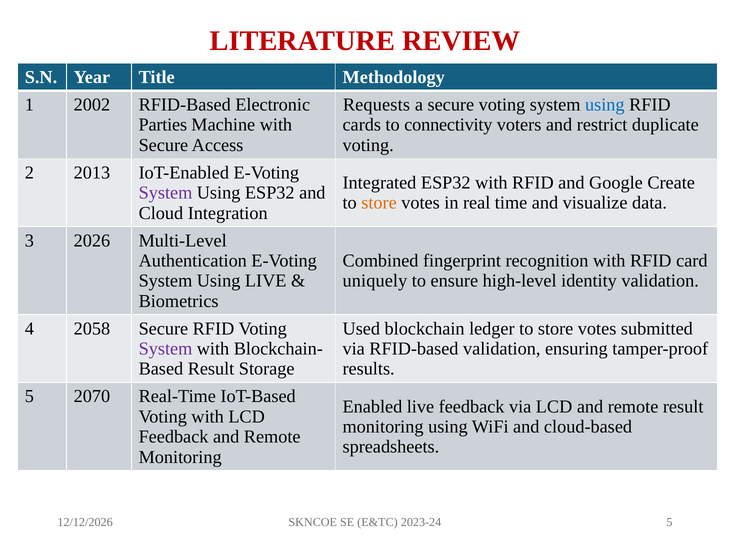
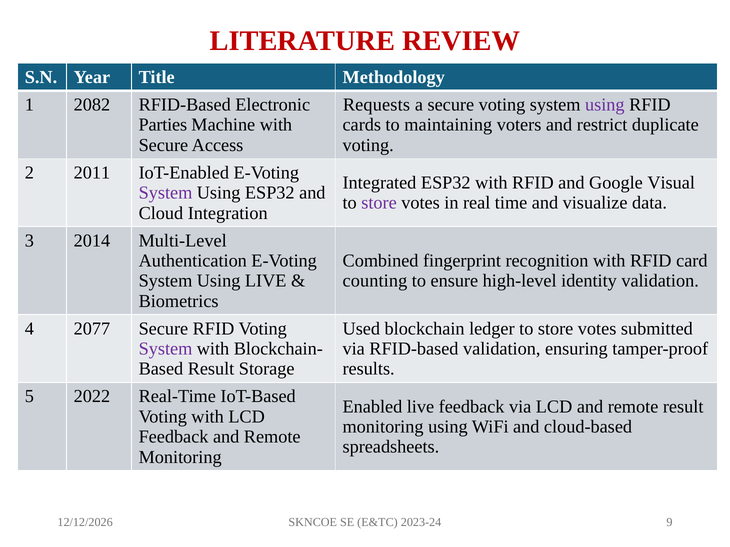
2002: 2002 -> 2082
using at (605, 105) colour: blue -> purple
connectivity: connectivity -> maintaining
2013: 2013 -> 2011
Create: Create -> Visual
store at (379, 203) colour: orange -> purple
2026: 2026 -> 2014
uniquely: uniquely -> counting
2058: 2058 -> 2077
2070: 2070 -> 2022
2023-24 5: 5 -> 9
